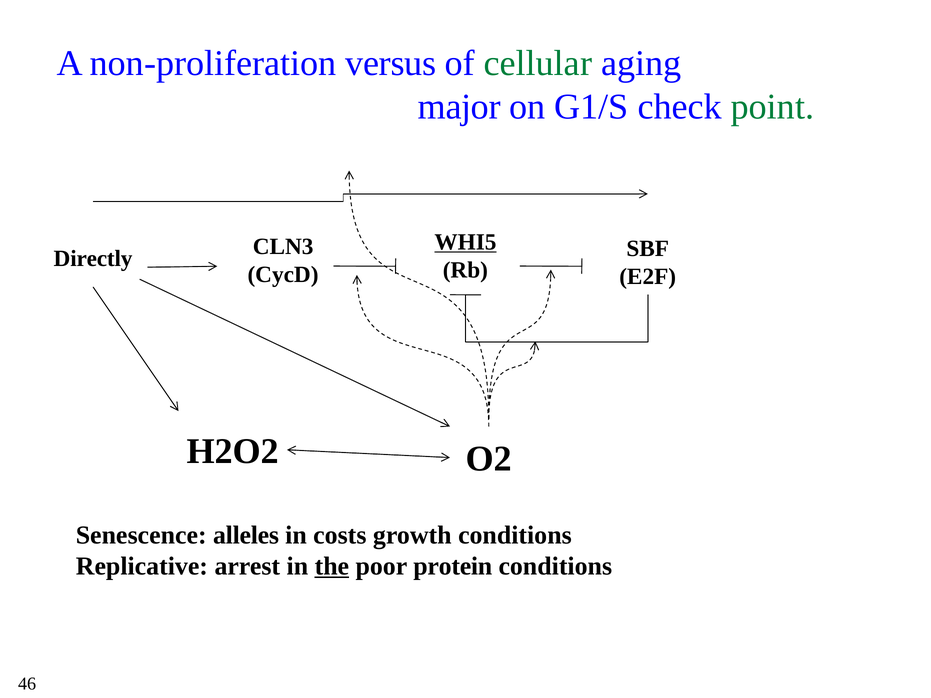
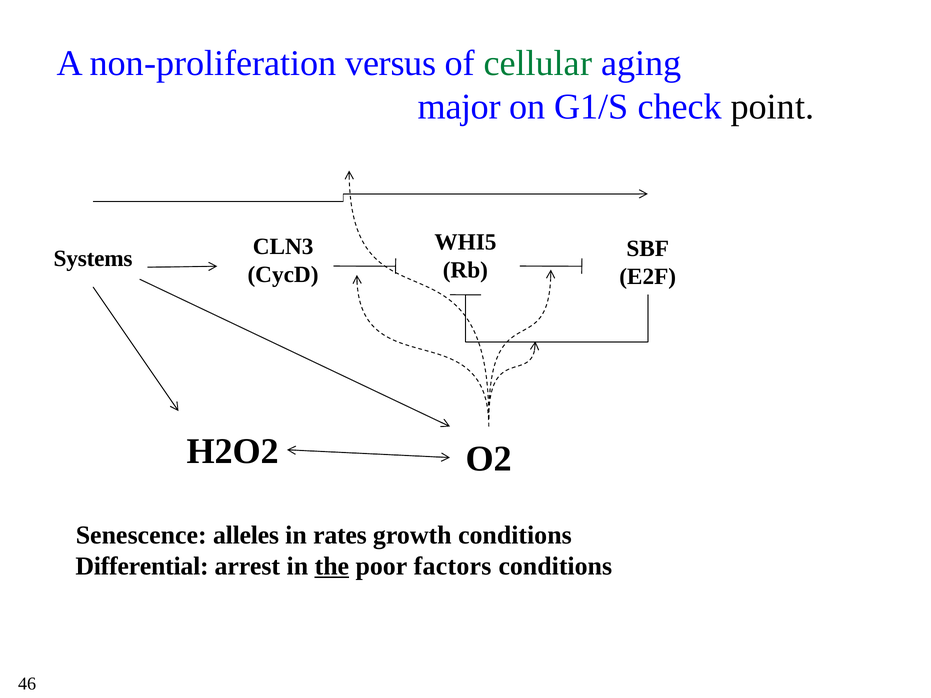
point colour: green -> black
WHI5 underline: present -> none
Directly: Directly -> Systems
costs: costs -> rates
Replicative: Replicative -> Differential
protein: protein -> factors
